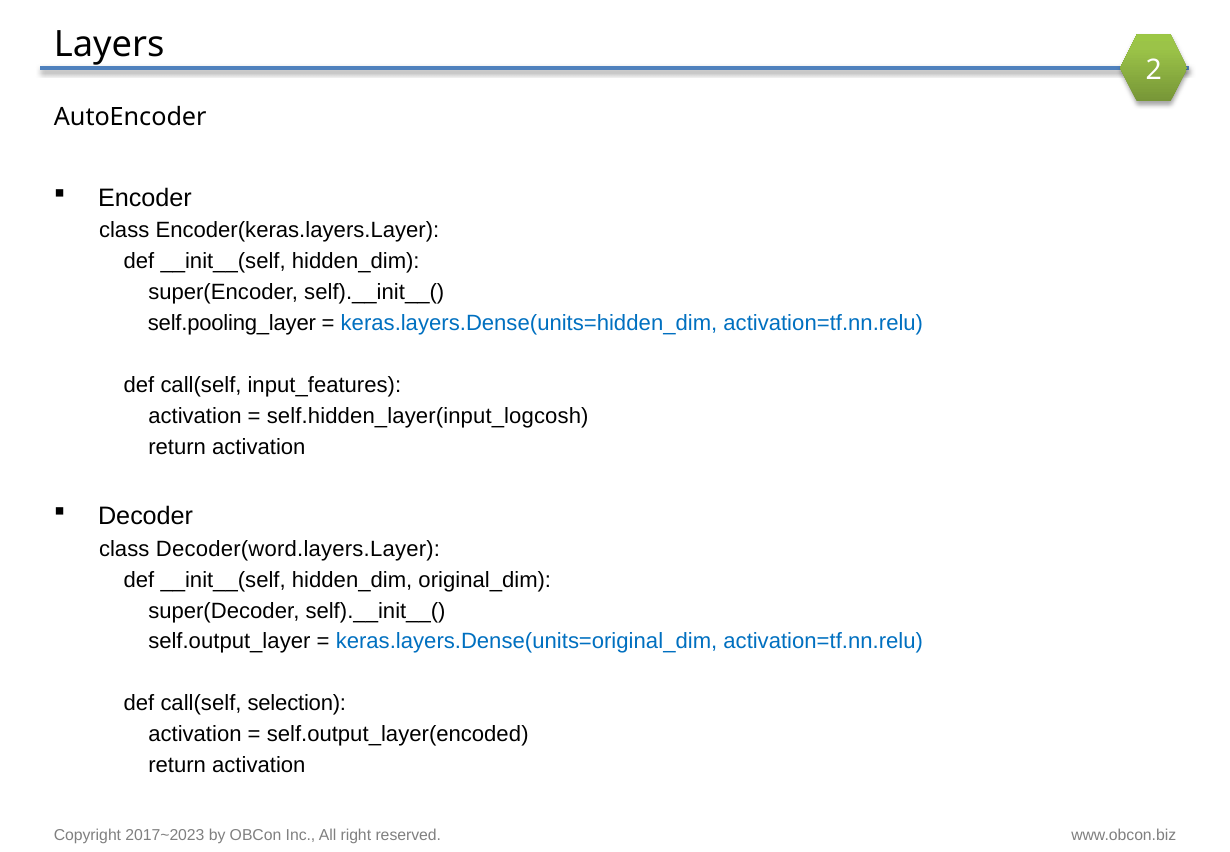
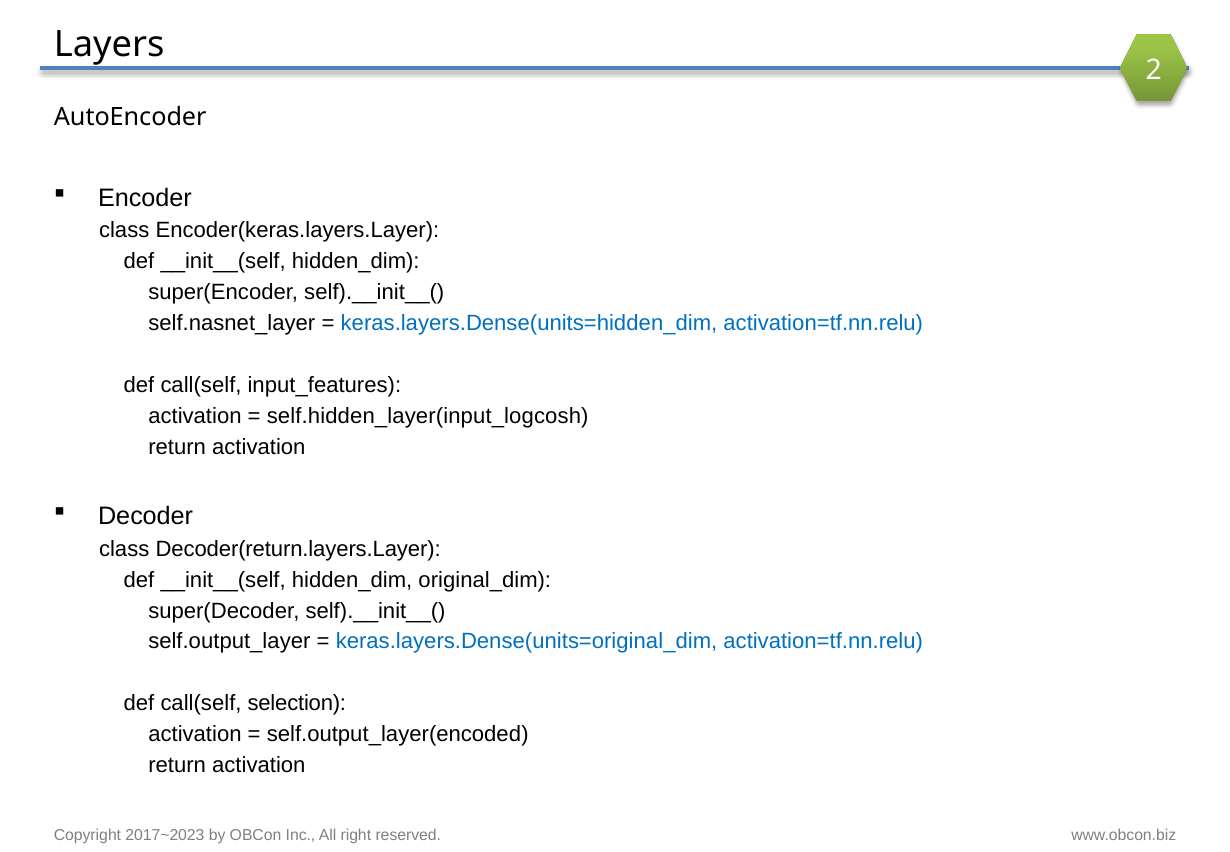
self.pooling_layer: self.pooling_layer -> self.nasnet_layer
Decoder(word.layers.Layer: Decoder(word.layers.Layer -> Decoder(return.layers.Layer
